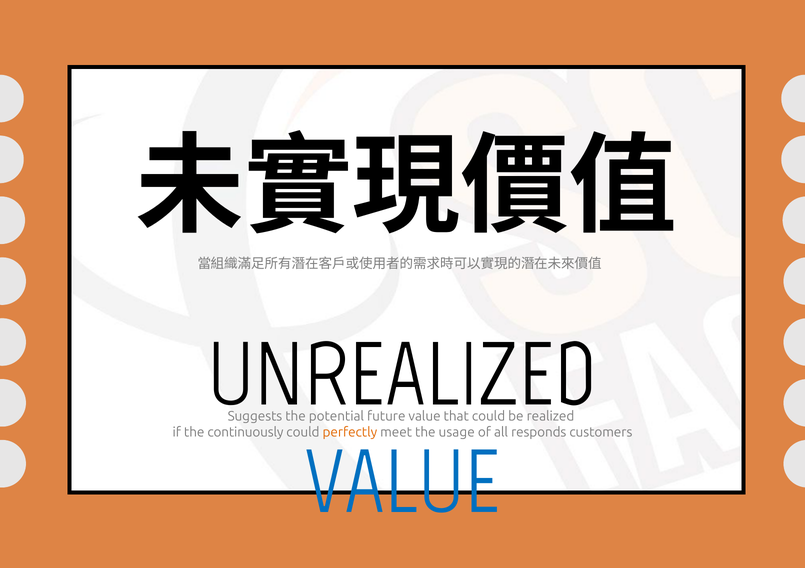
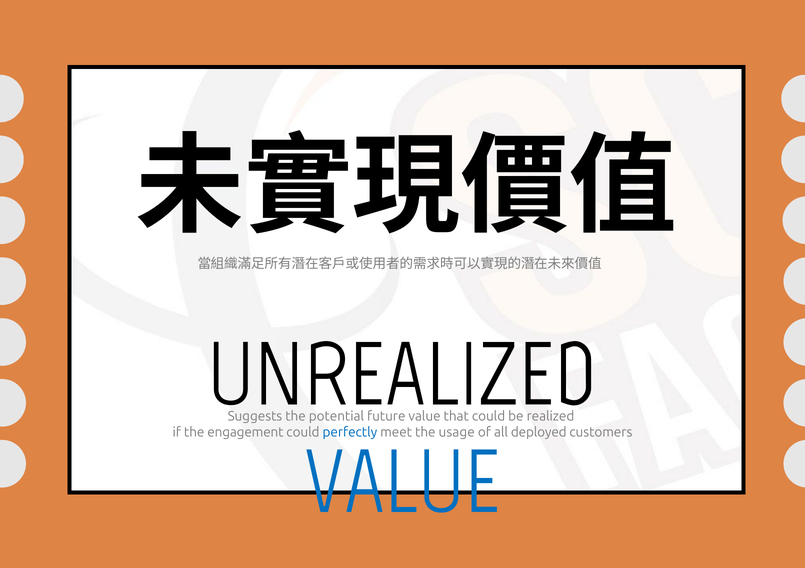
continuously: continuously -> engagement
perfectly colour: orange -> blue
responds: responds -> deployed
